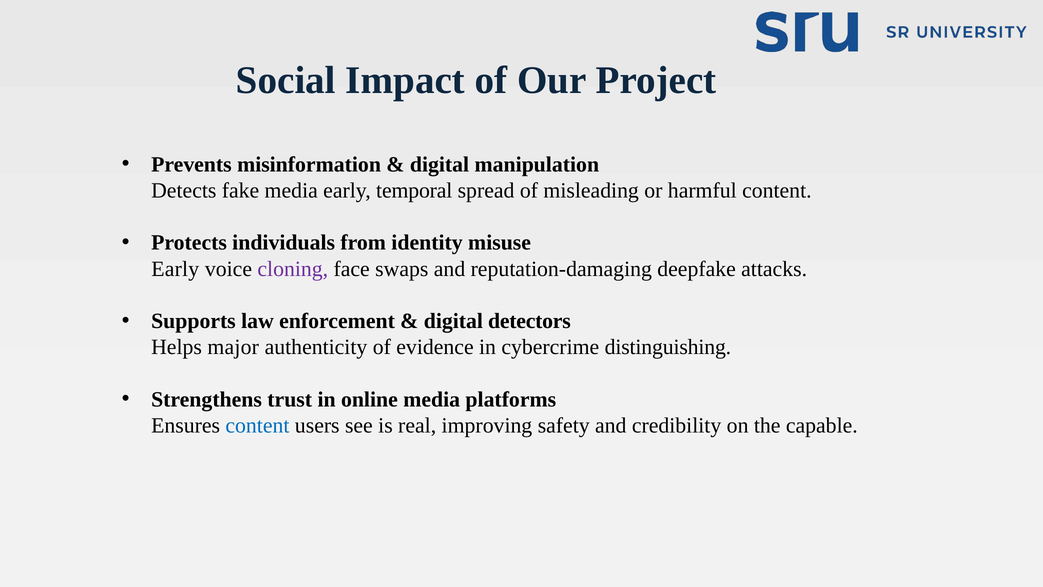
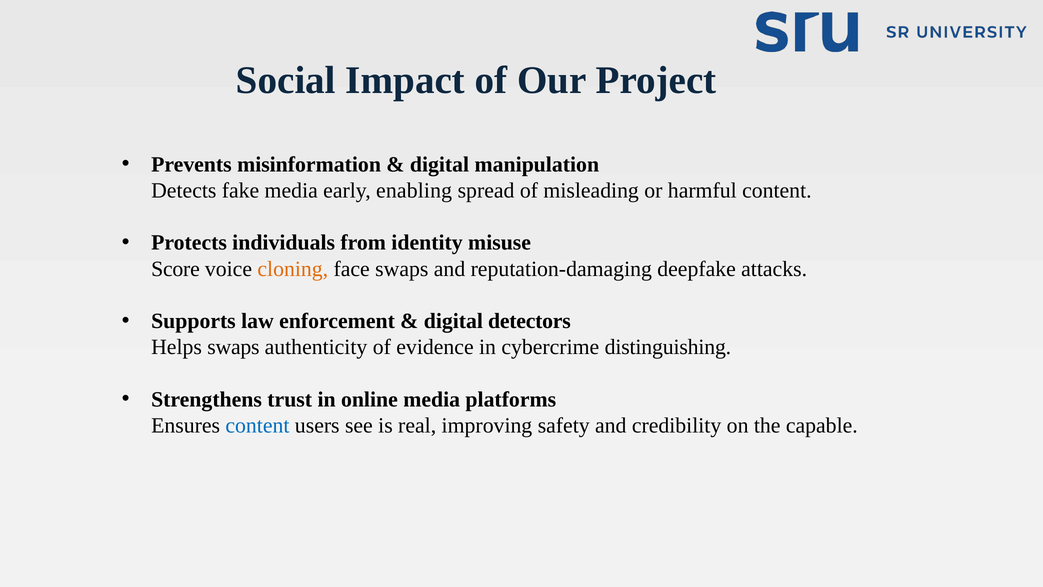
temporal: temporal -> enabling
Early at (175, 269): Early -> Score
cloning colour: purple -> orange
Helps major: major -> swaps
